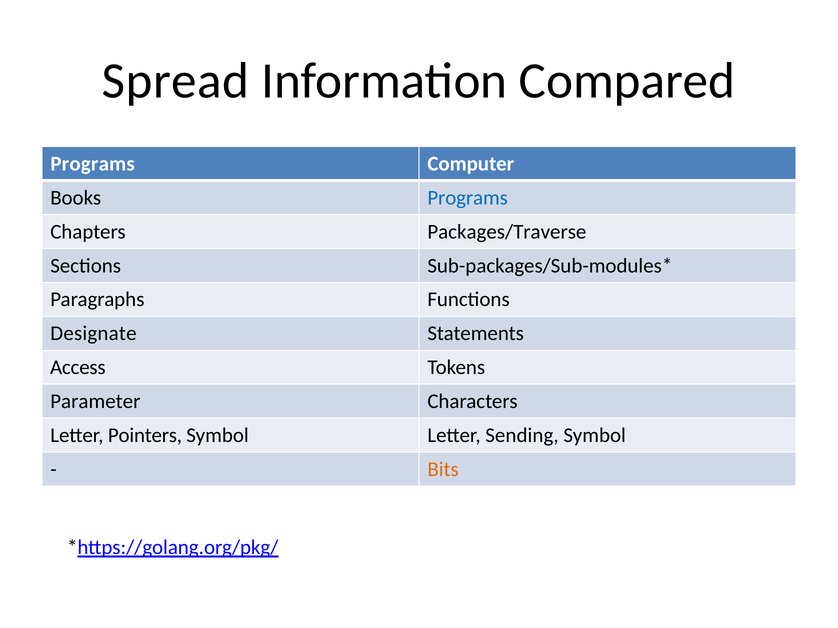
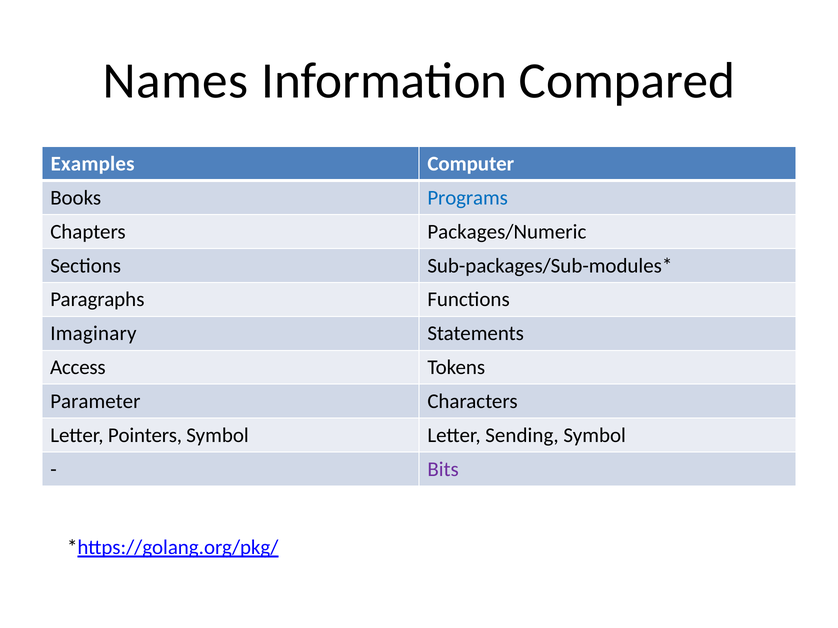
Spread: Spread -> Names
Programs at (93, 164): Programs -> Examples
Packages/Traverse: Packages/Traverse -> Packages/Numeric
Designate: Designate -> Imaginary
Bits colour: orange -> purple
